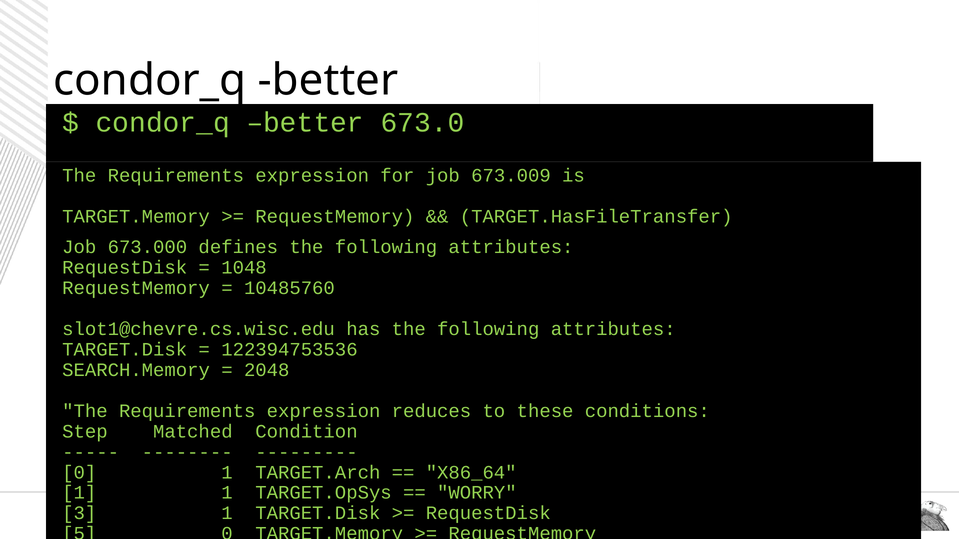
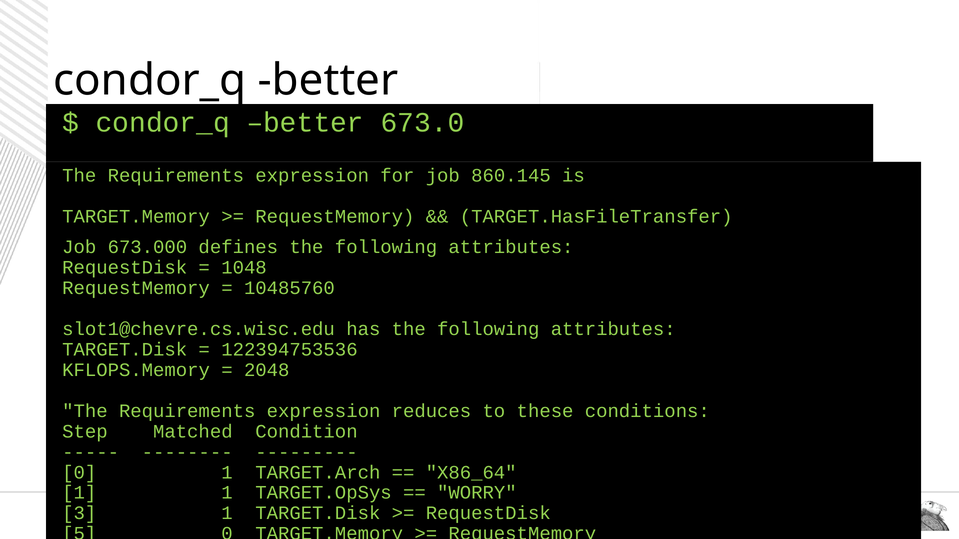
673.009: 673.009 -> 860.145
SEARCH.Memory: SEARCH.Memory -> KFLOPS.Memory
